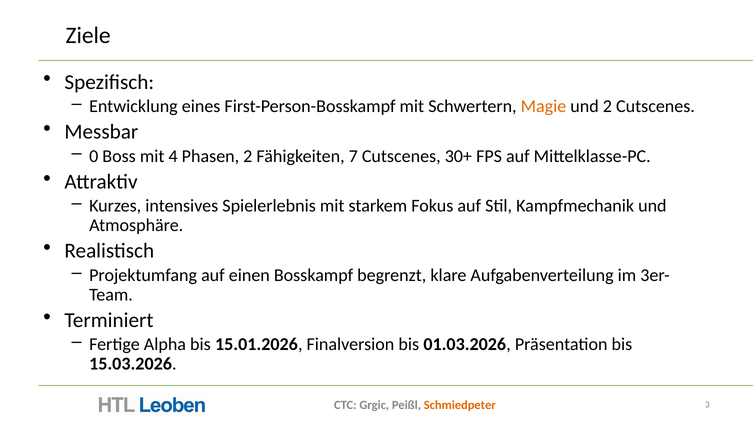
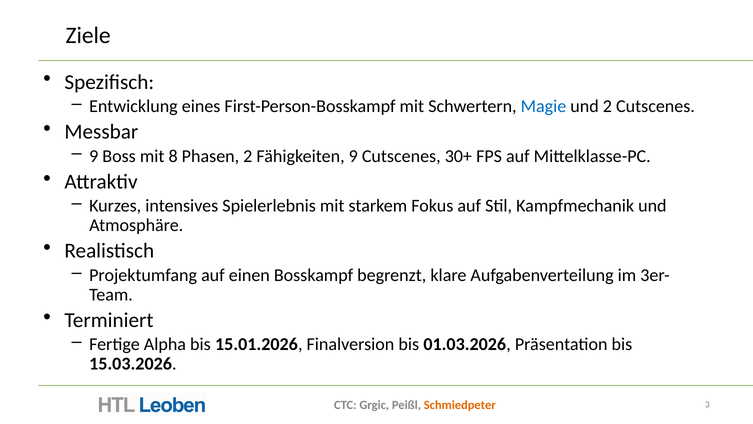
Magie colour: orange -> blue
0 at (94, 156): 0 -> 9
4: 4 -> 8
Fähigkeiten 7: 7 -> 9
